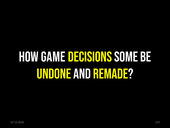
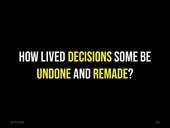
GAME: GAME -> LIVED
